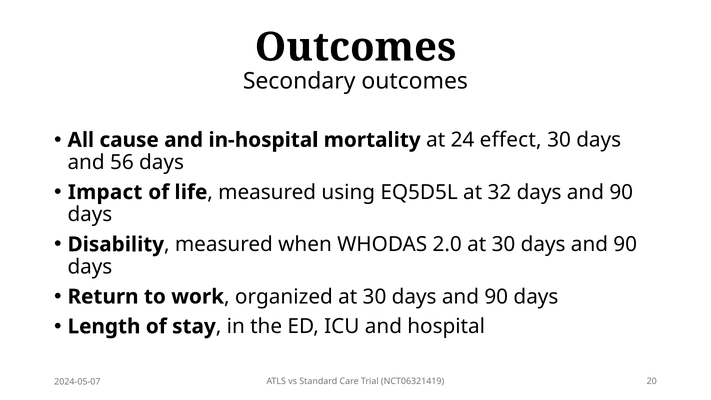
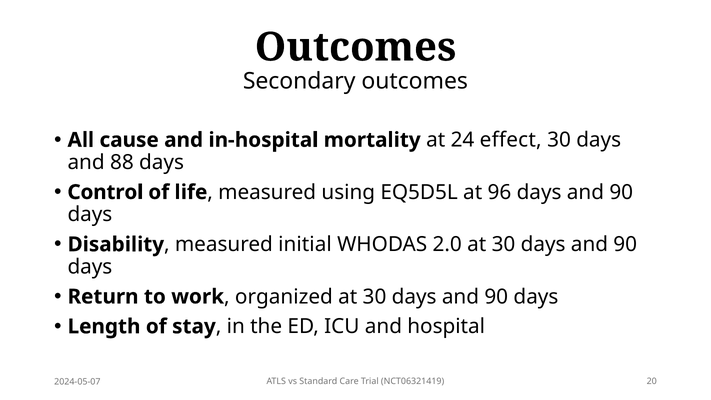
56: 56 -> 88
Impact: Impact -> Control
32: 32 -> 96
when: when -> initial
